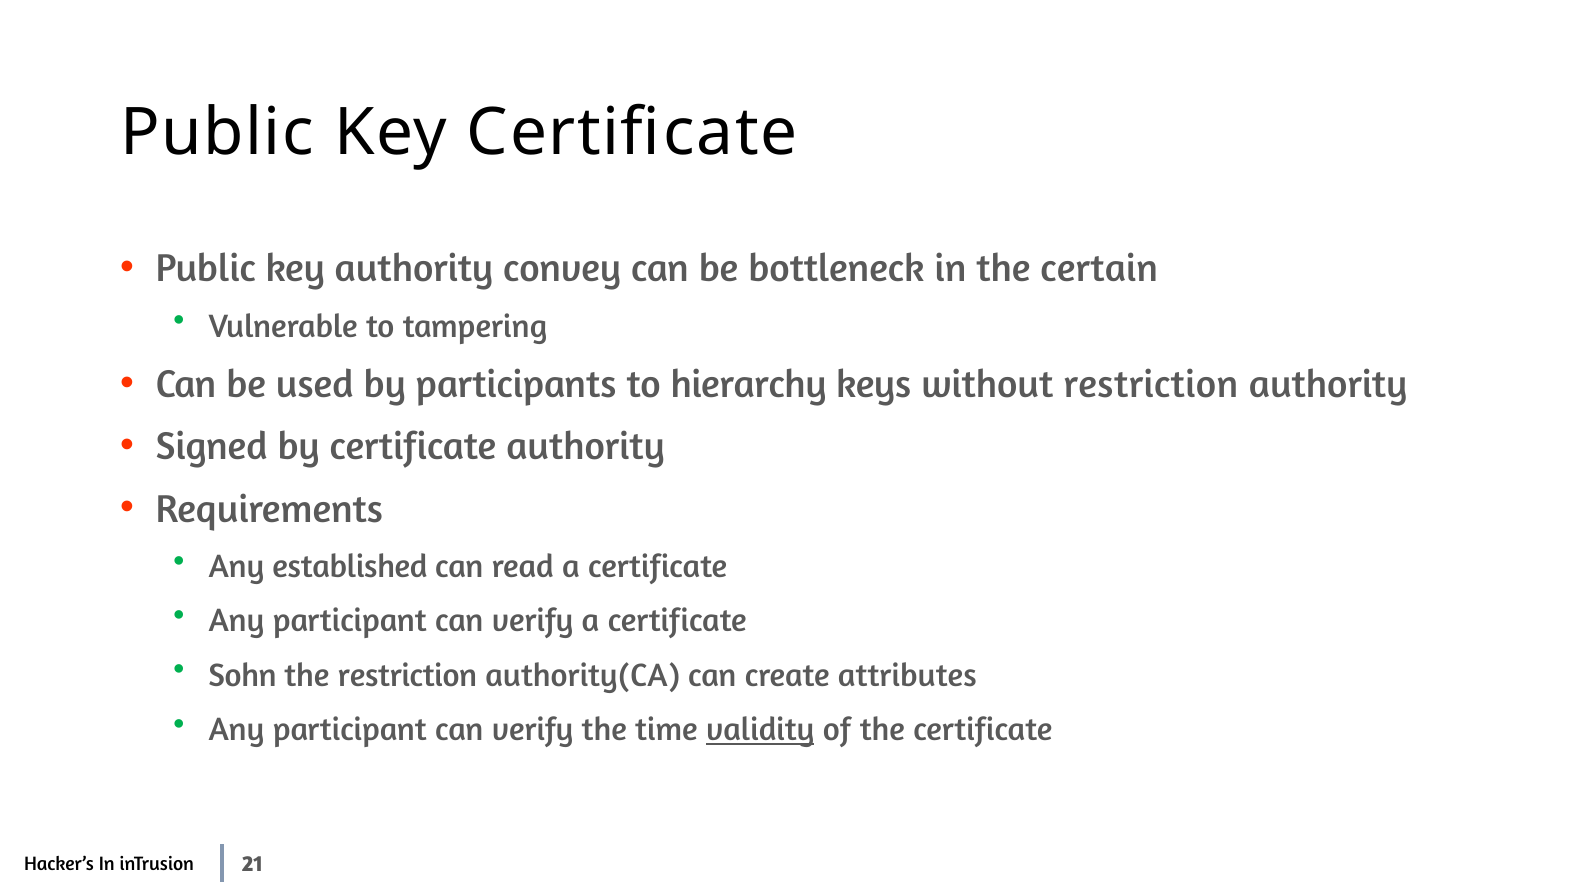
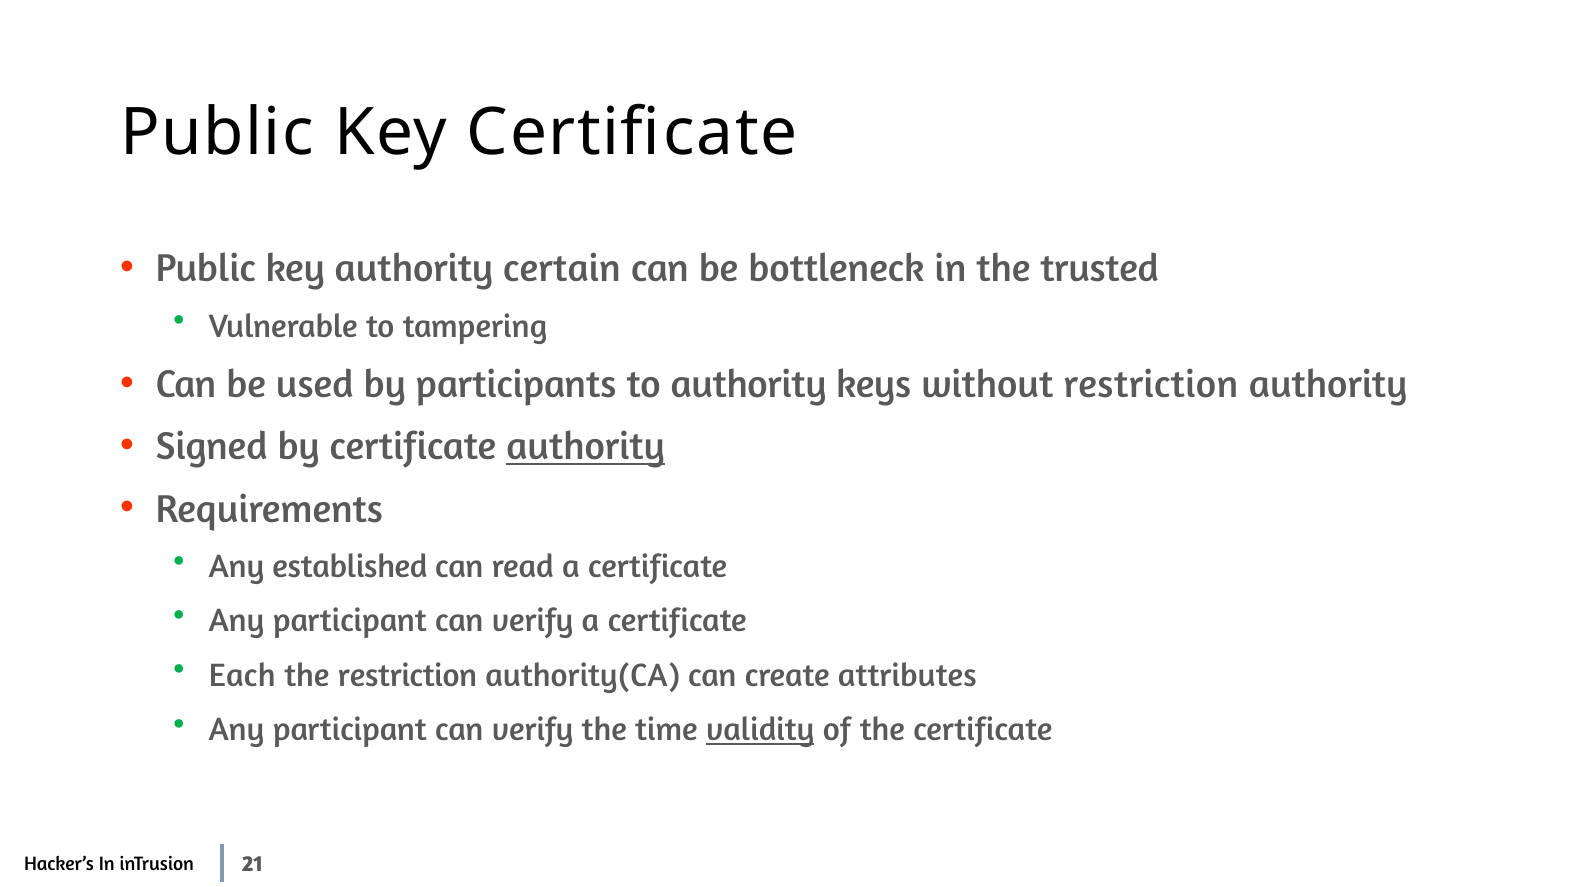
convey: convey -> certain
certain: certain -> trusted
to hierarchy: hierarchy -> authority
authority at (586, 447) underline: none -> present
Sohn: Sohn -> Each
